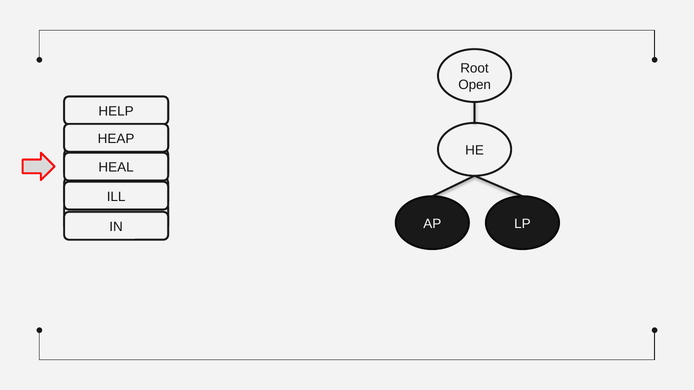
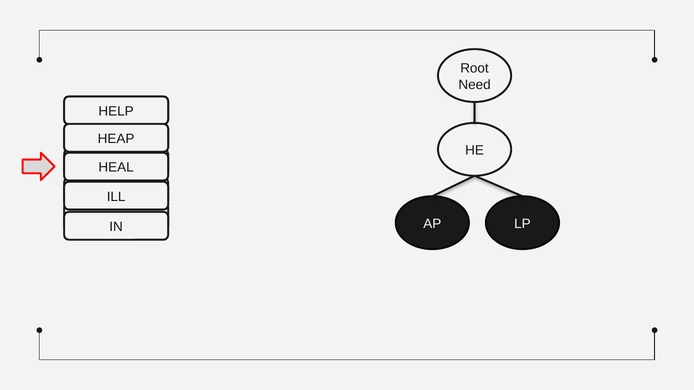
Open: Open -> Need
